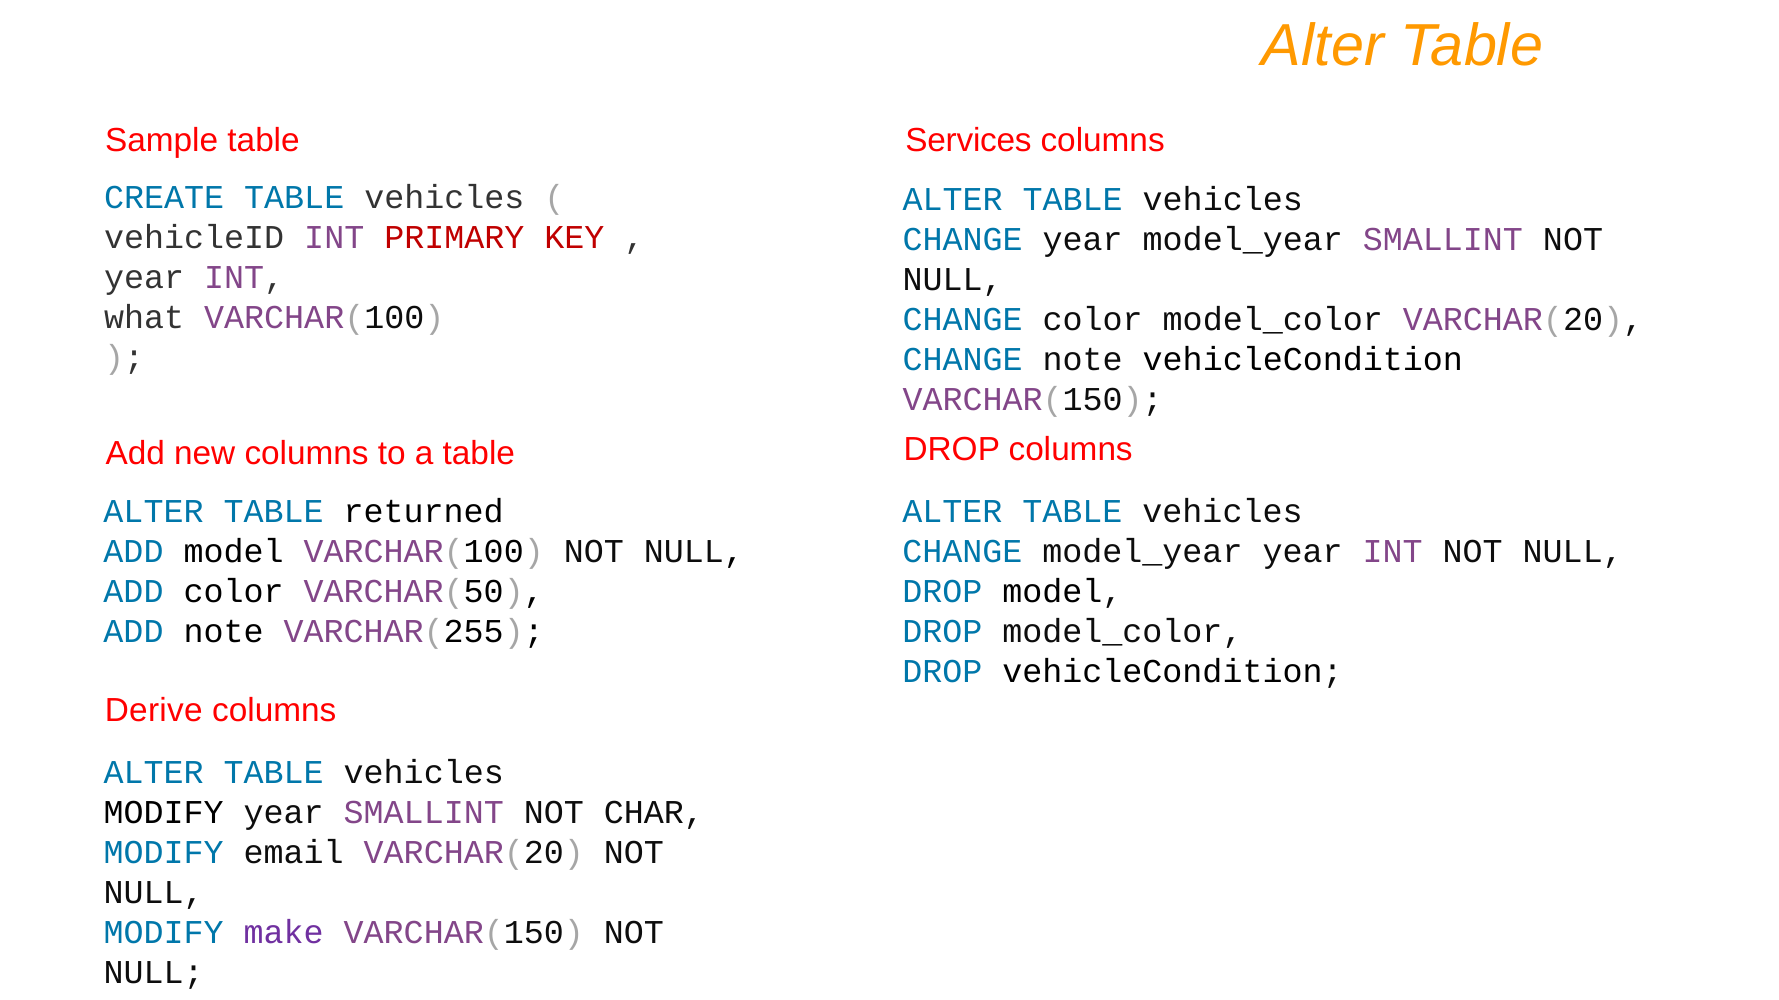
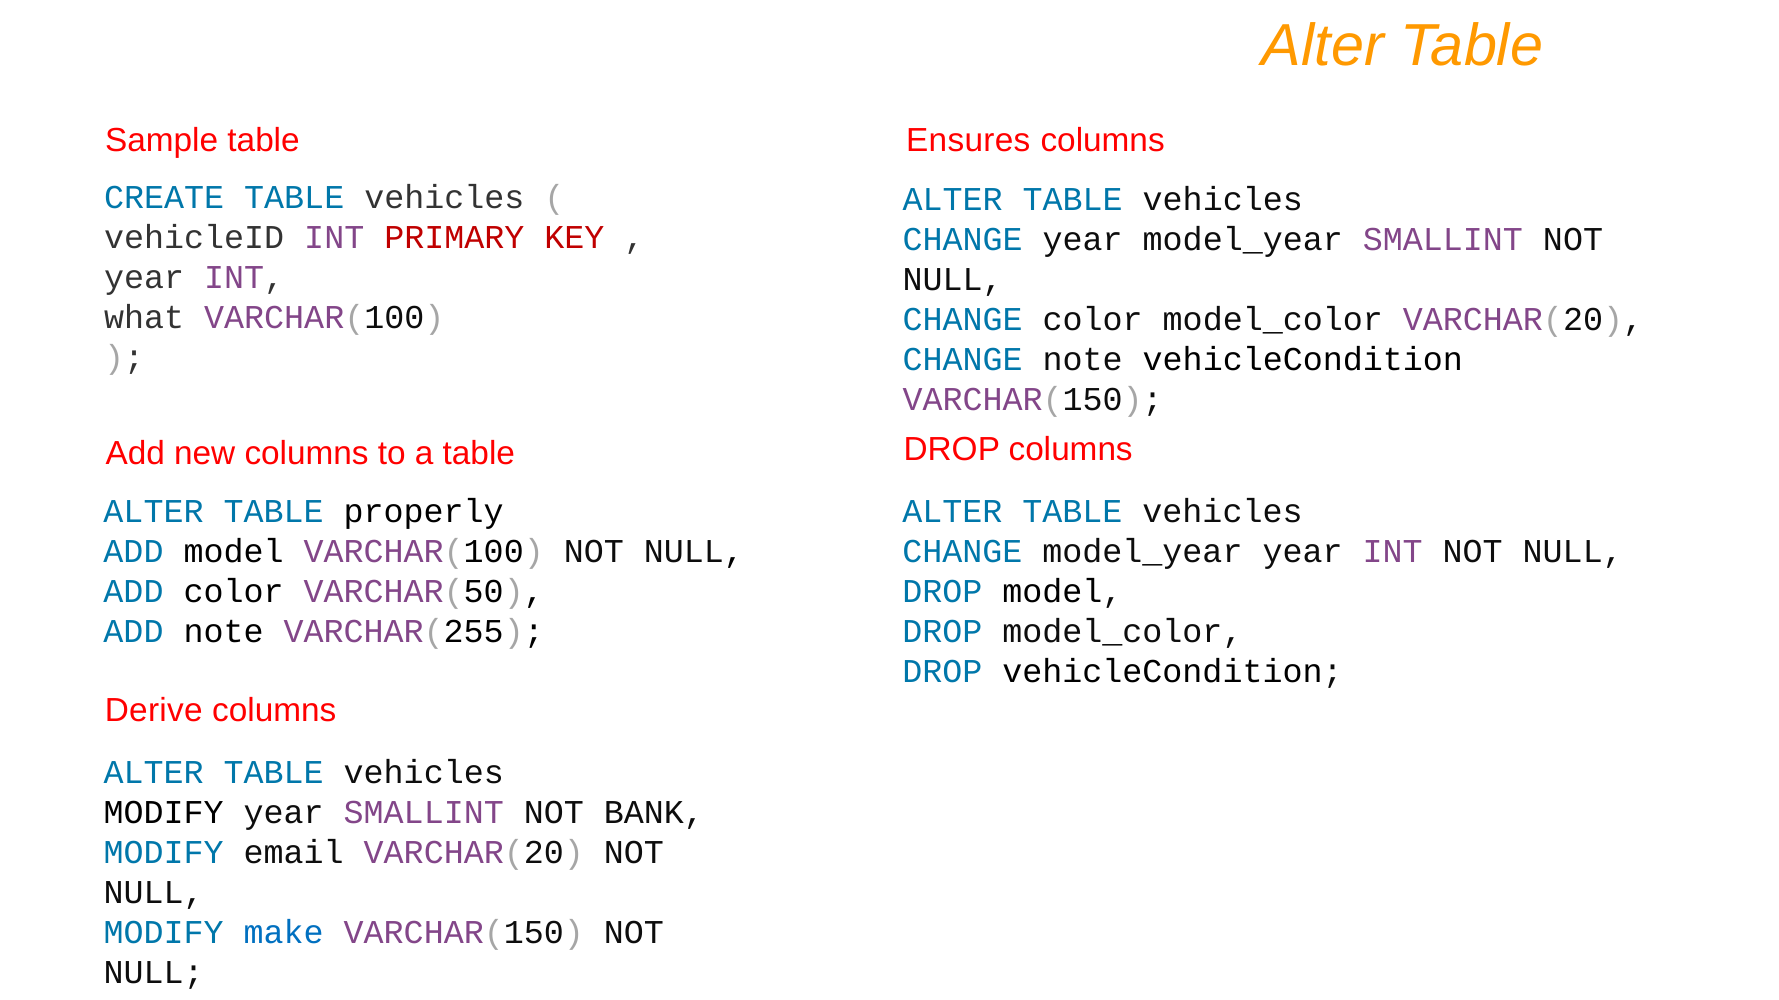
Services: Services -> Ensures
returned: returned -> properly
CHAR: CHAR -> BANK
make colour: purple -> blue
